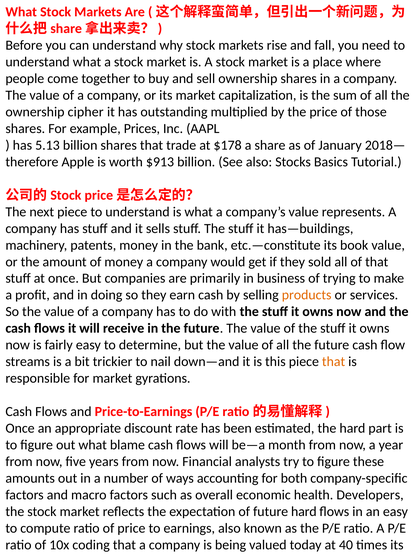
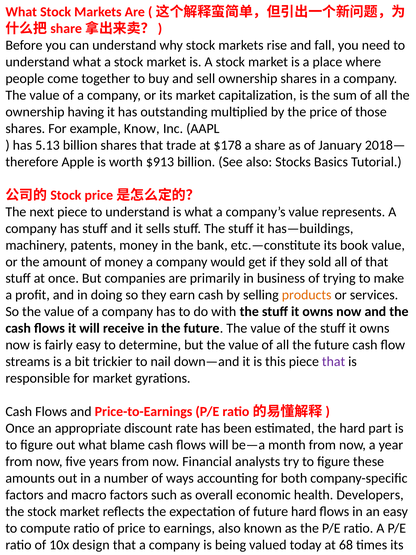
cipher: cipher -> having
Prices: Prices -> Know
that at (334, 361) colour: orange -> purple
coding: coding -> design
40: 40 -> 68
